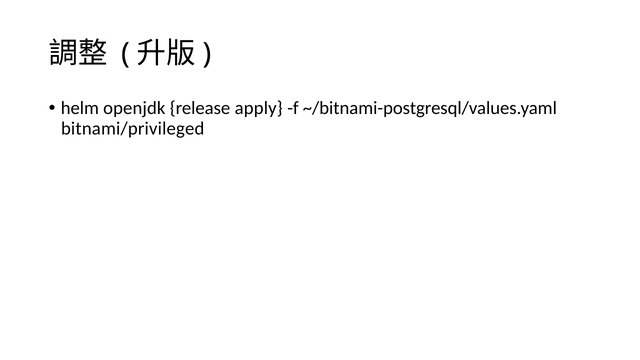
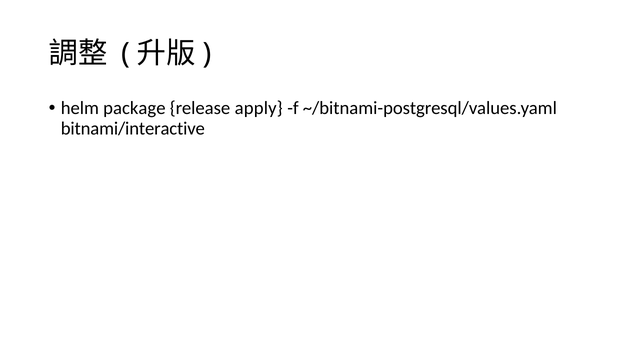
openjdk: openjdk -> package
bitnami/privileged: bitnami/privileged -> bitnami/interactive
